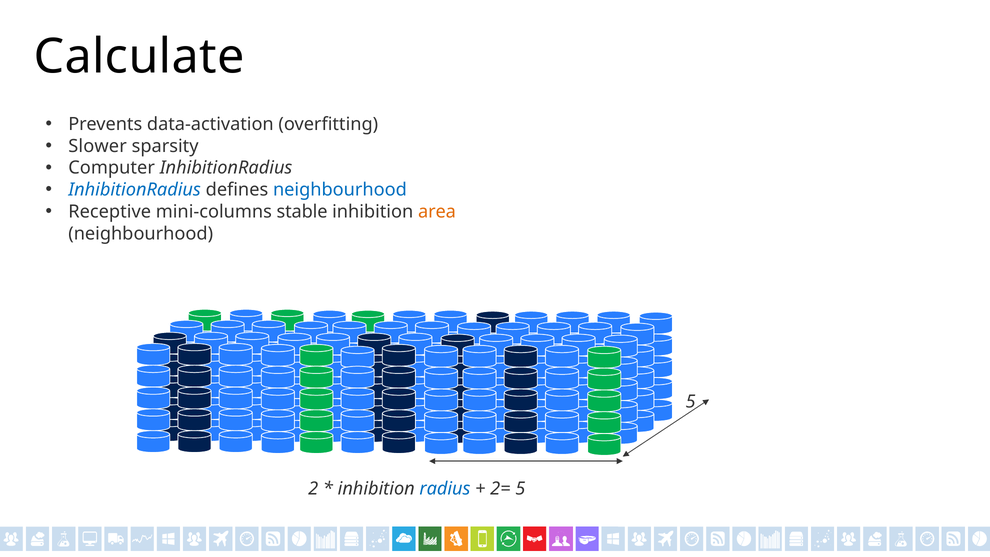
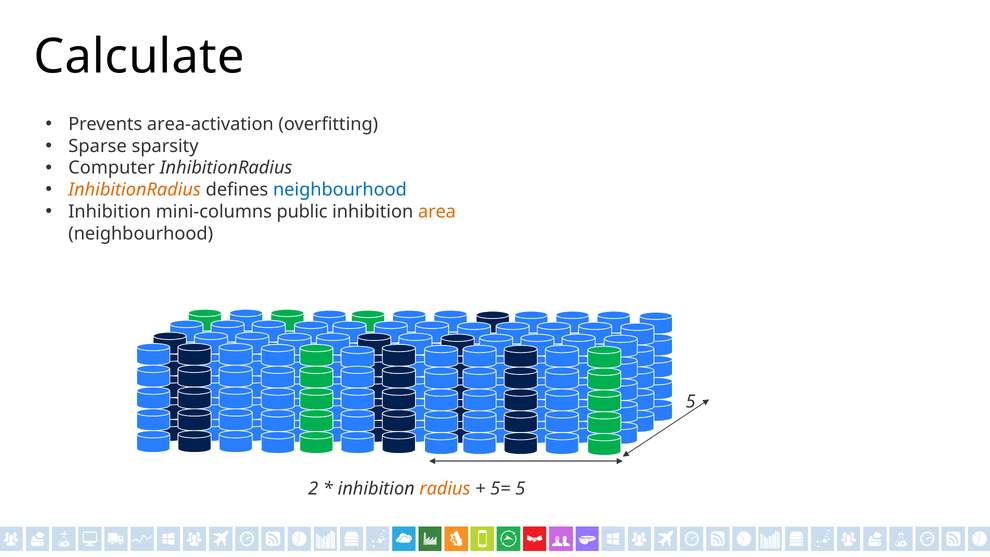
data-activation: data-activation -> area-activation
Slower: Slower -> Sparse
InhibitionRadius at (135, 190) colour: blue -> orange
Receptive at (110, 212): Receptive -> Inhibition
stable: stable -> public
radius colour: blue -> orange
2=: 2= -> 5=
